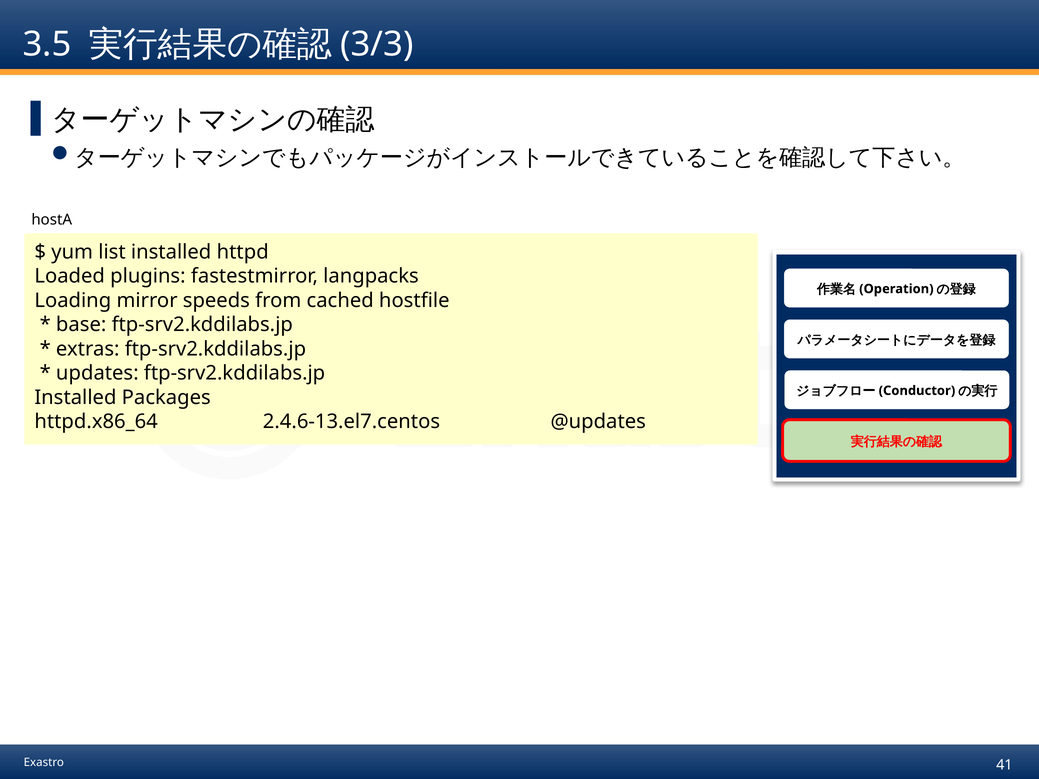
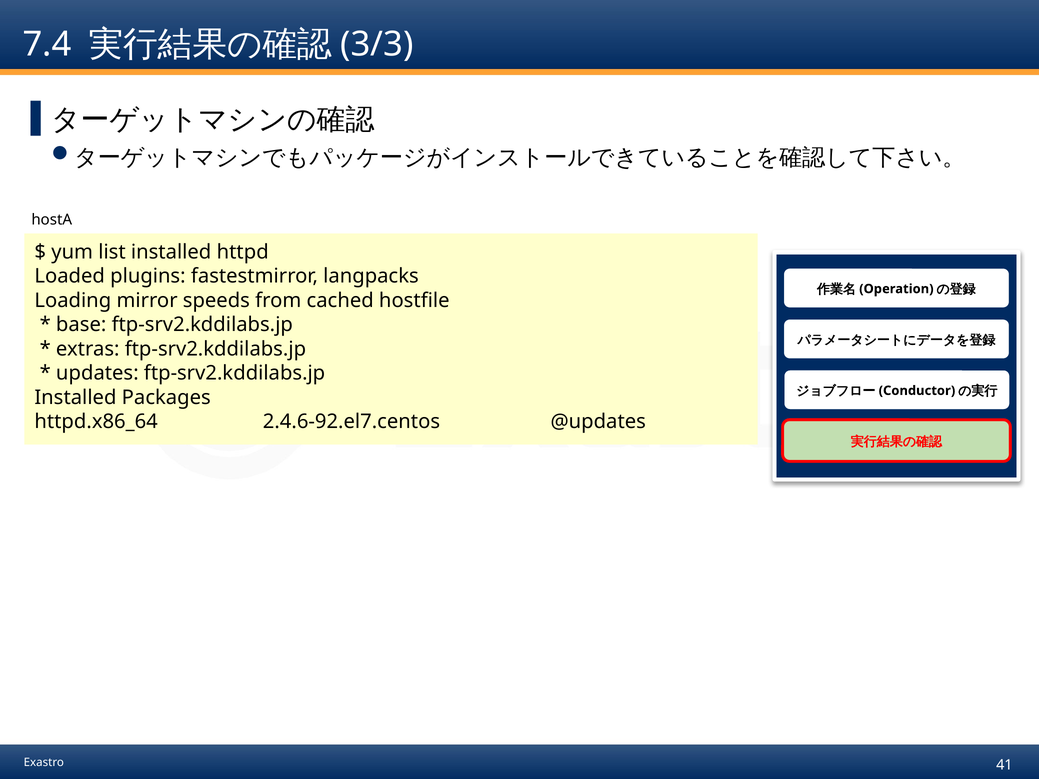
3.5: 3.5 -> 7.4
2.4.6-13.el7.centos: 2.4.6-13.el7.centos -> 2.4.6-92.el7.centos
